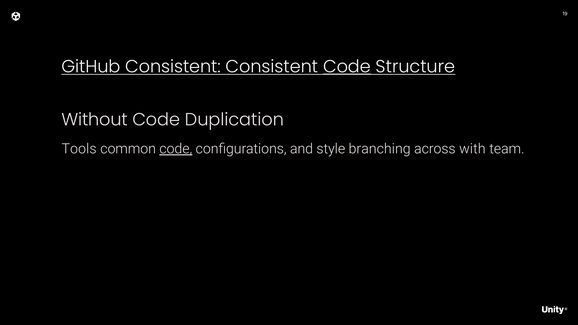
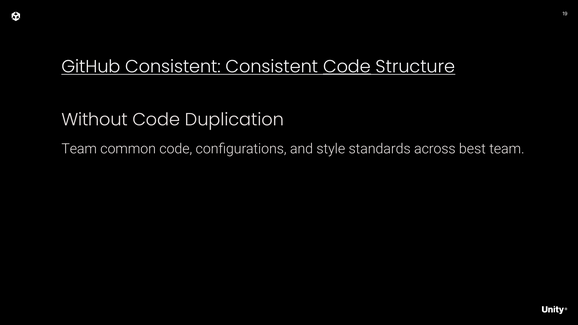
Tools at (79, 149): Tools -> Team
code at (176, 149) underline: present -> none
branching: branching -> standards
with: with -> best
